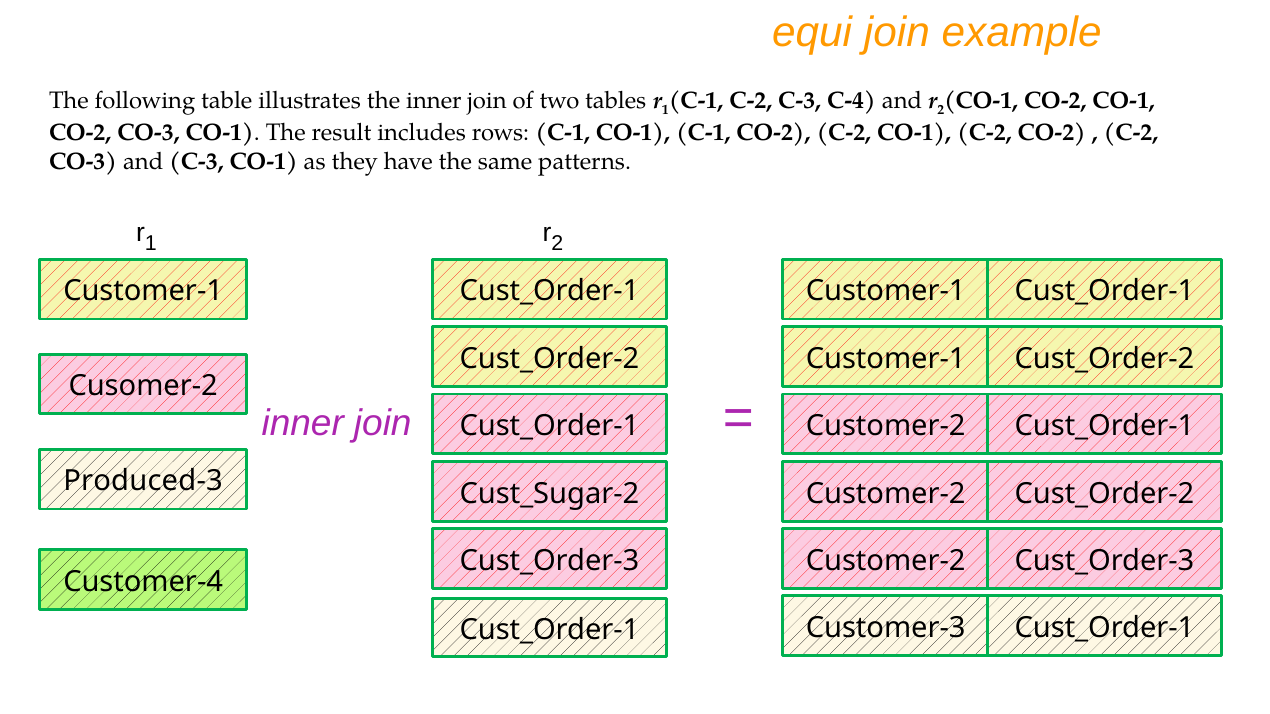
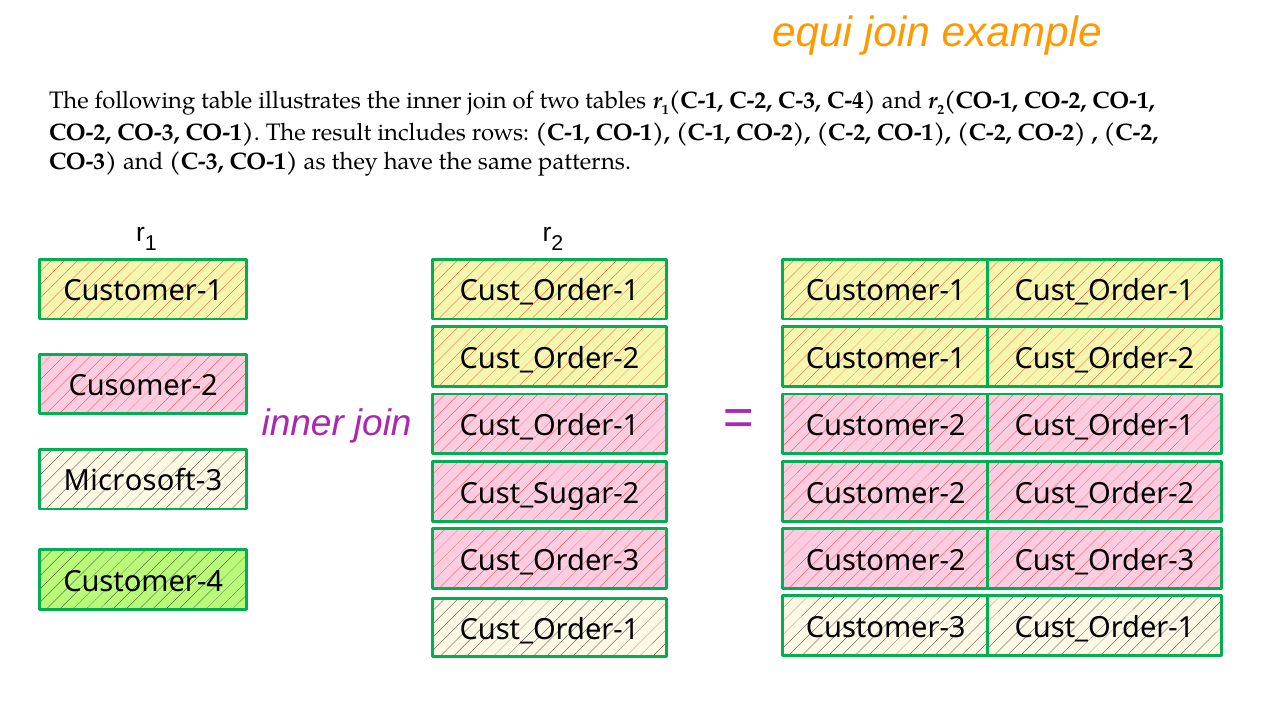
Produced-3: Produced-3 -> Microsoft-3
